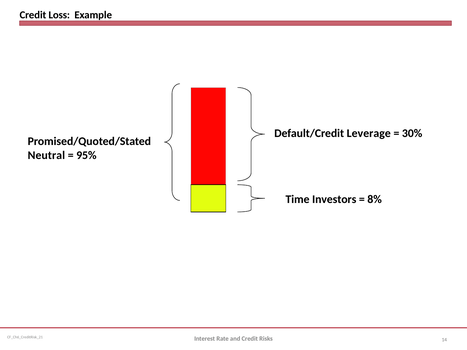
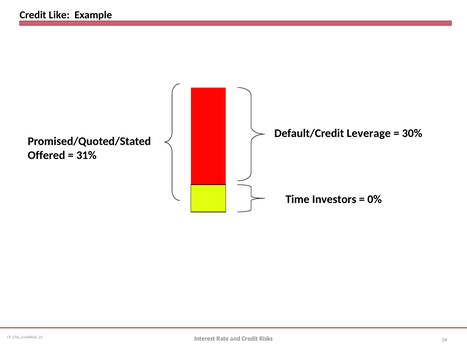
Loss: Loss -> Like
Neutral: Neutral -> Offered
95%: 95% -> 31%
8%: 8% -> 0%
